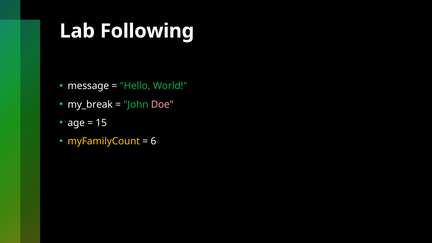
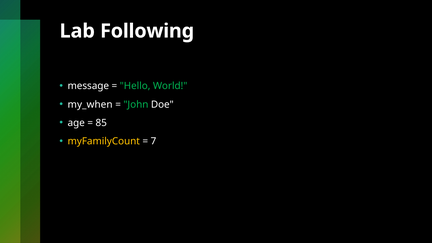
my_break: my_break -> my_when
Doe colour: pink -> white
15: 15 -> 85
6: 6 -> 7
